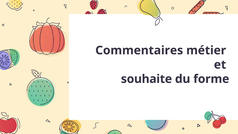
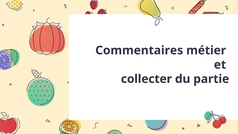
souhaite: souhaite -> collecter
forme: forme -> partie
